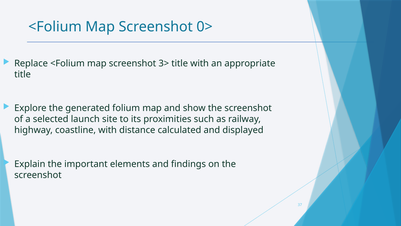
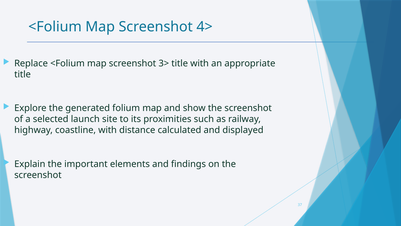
0>: 0> -> 4>
